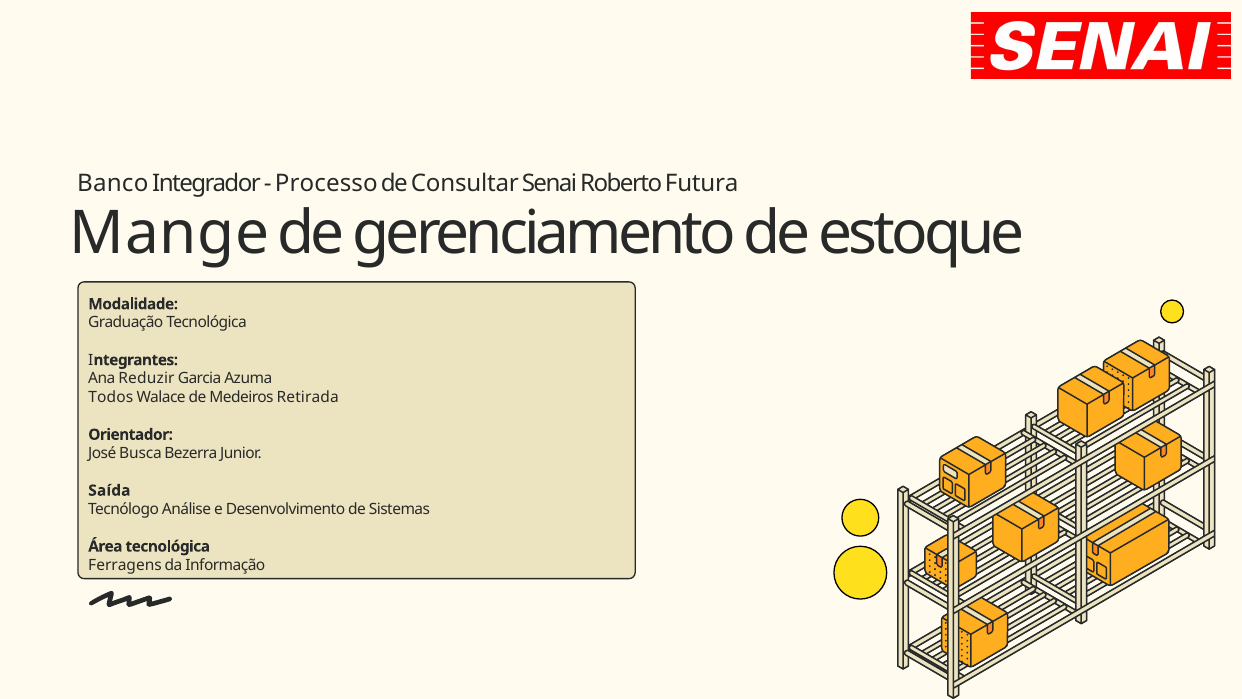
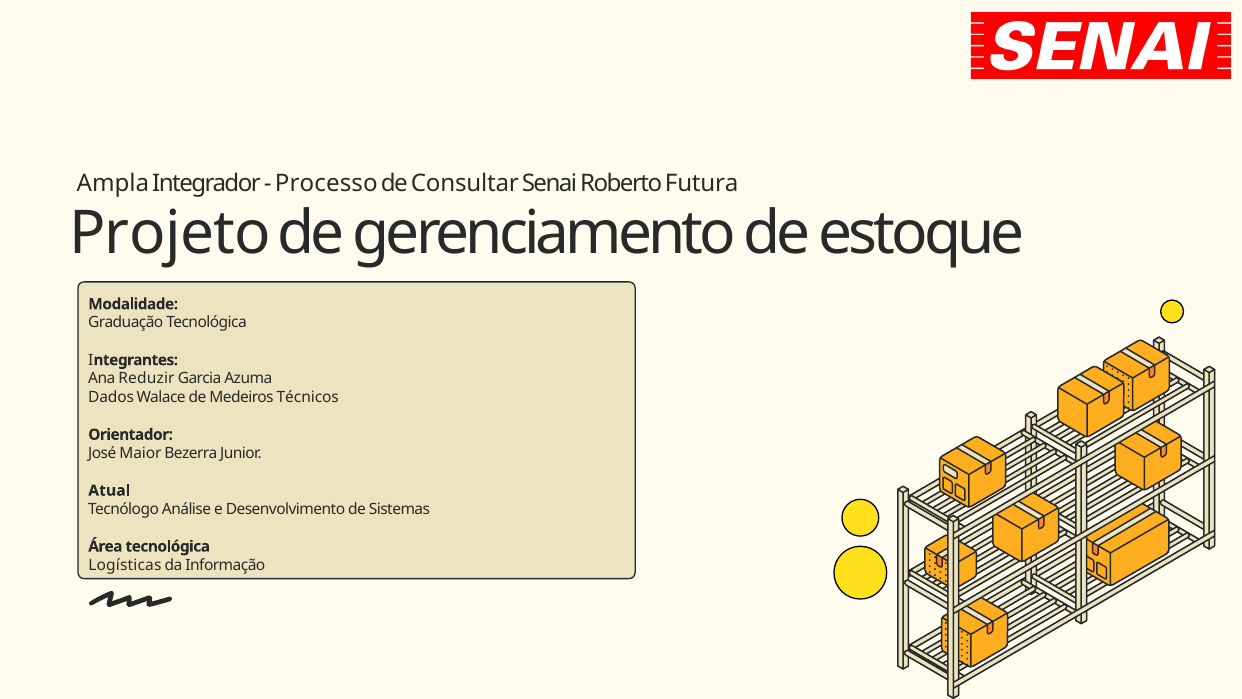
Banco: Banco -> Ampla
Mange: Mange -> Projeto
Todos: Todos -> Dados
Retirada: Retirada -> Técnicos
Busca: Busca -> Maior
Saída: Saída -> Atual
Ferragens: Ferragens -> Logísticas
